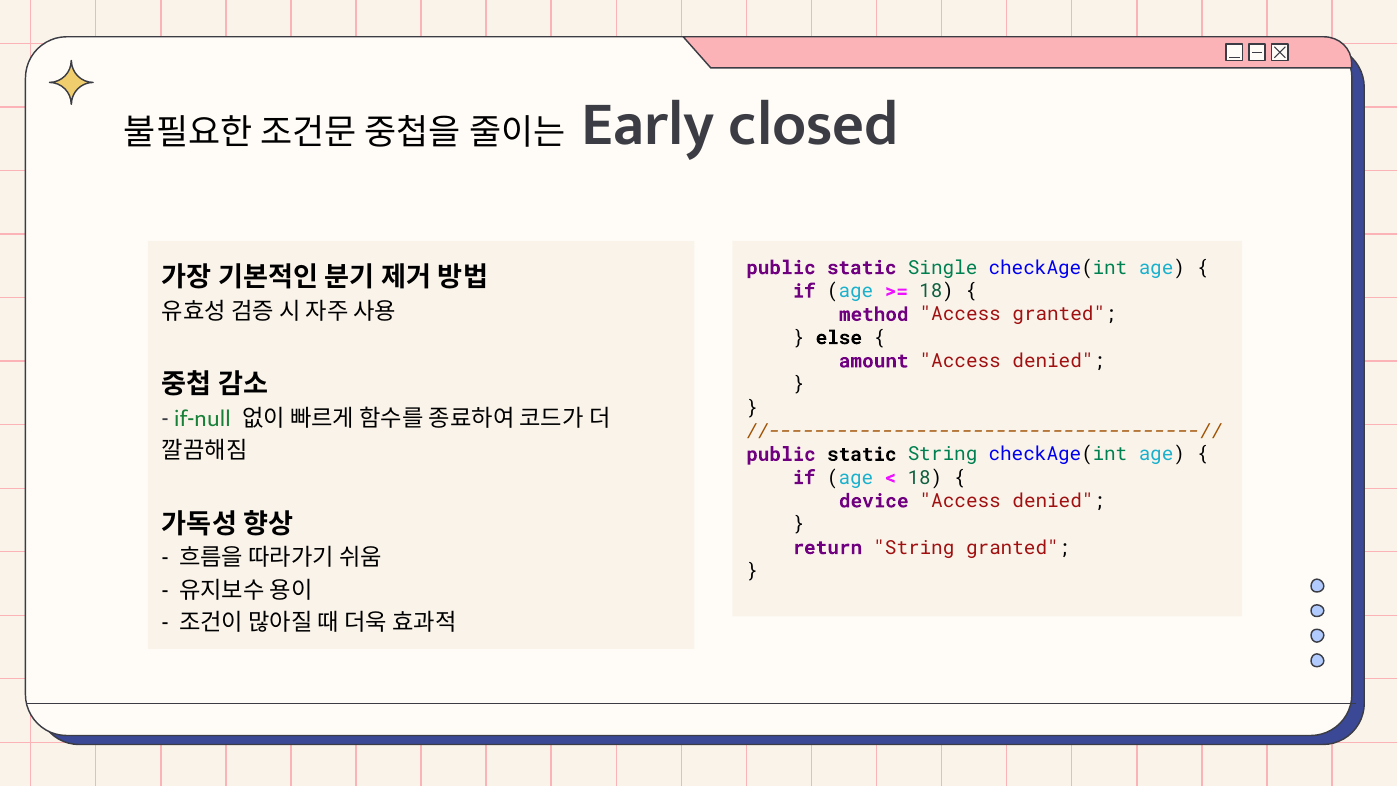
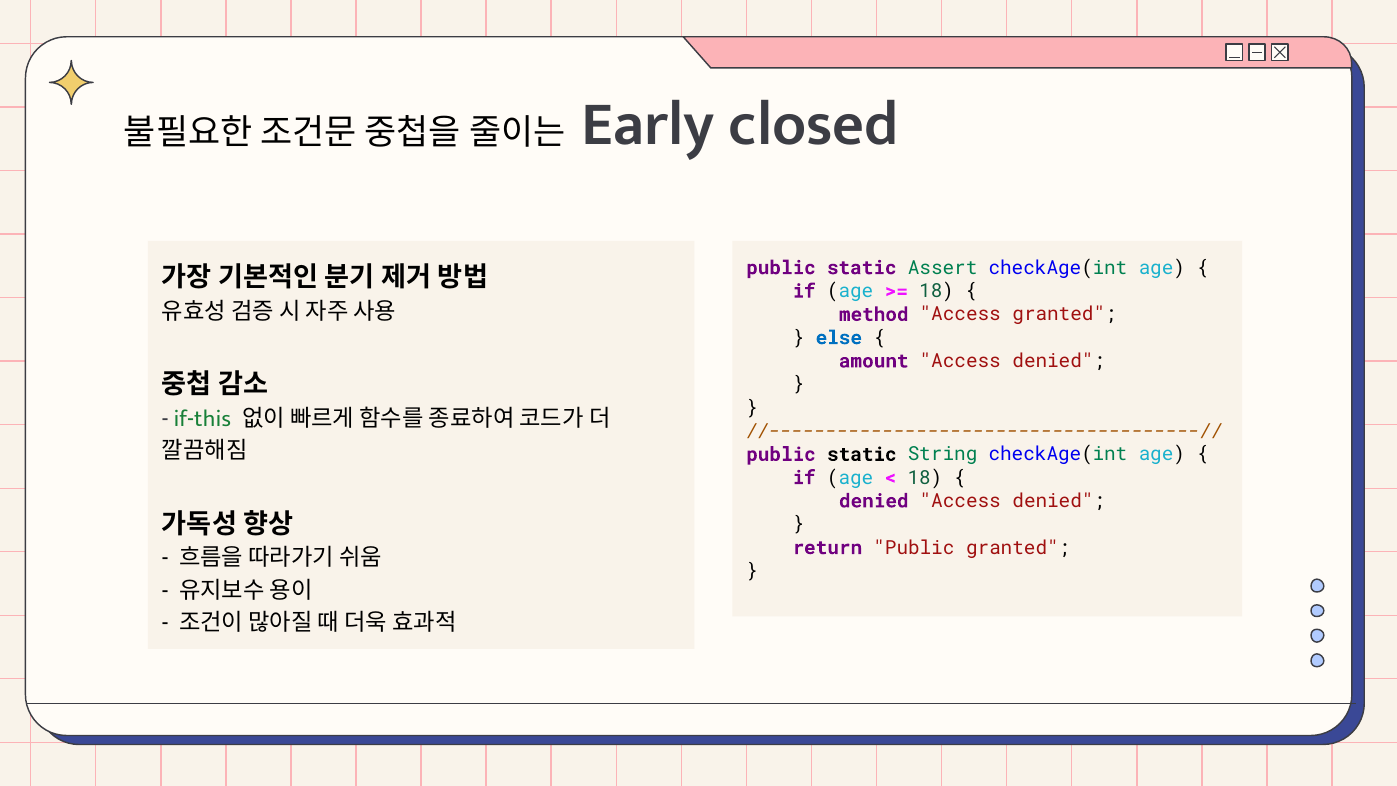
Single: Single -> Assert
else colour: black -> blue
if-null: if-null -> if-this
device at (874, 501): device -> denied
return String: String -> Public
